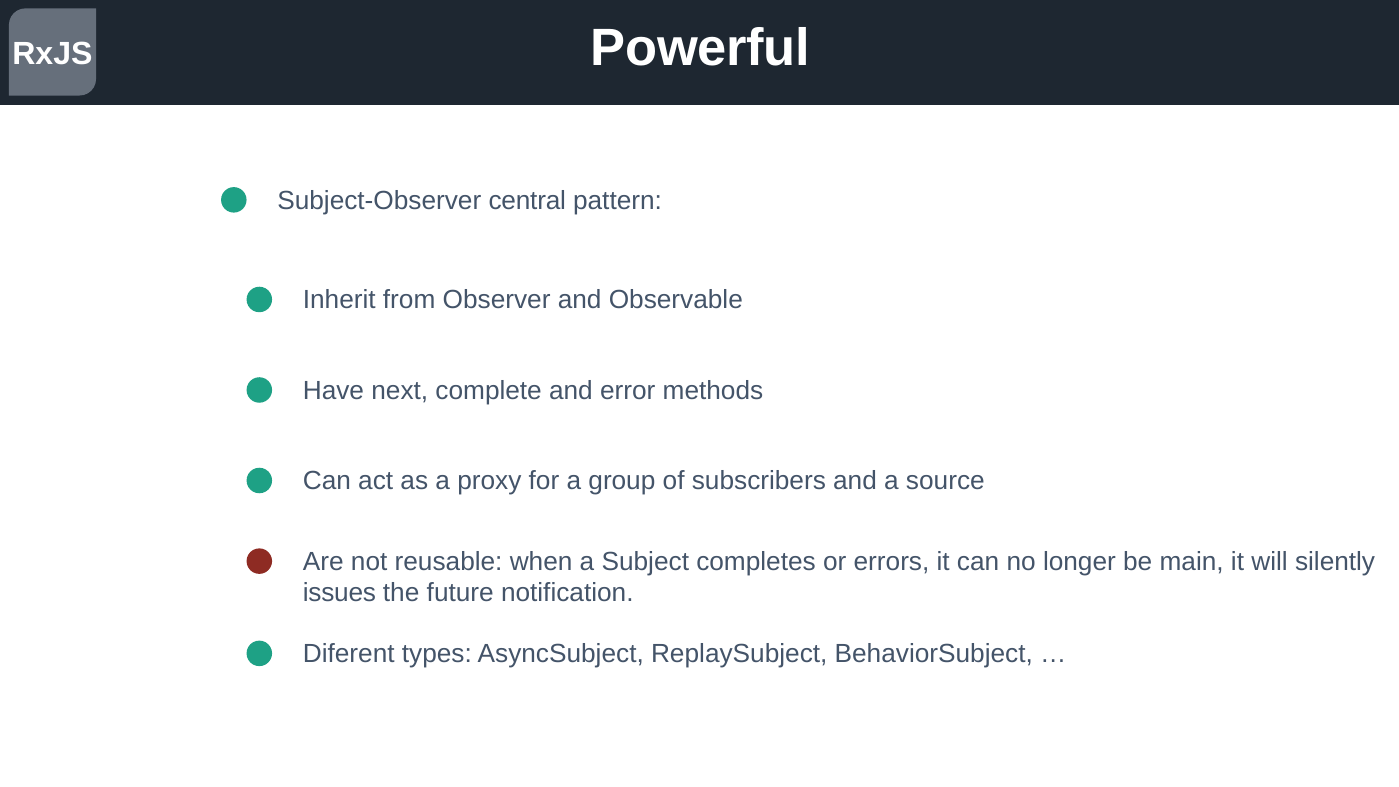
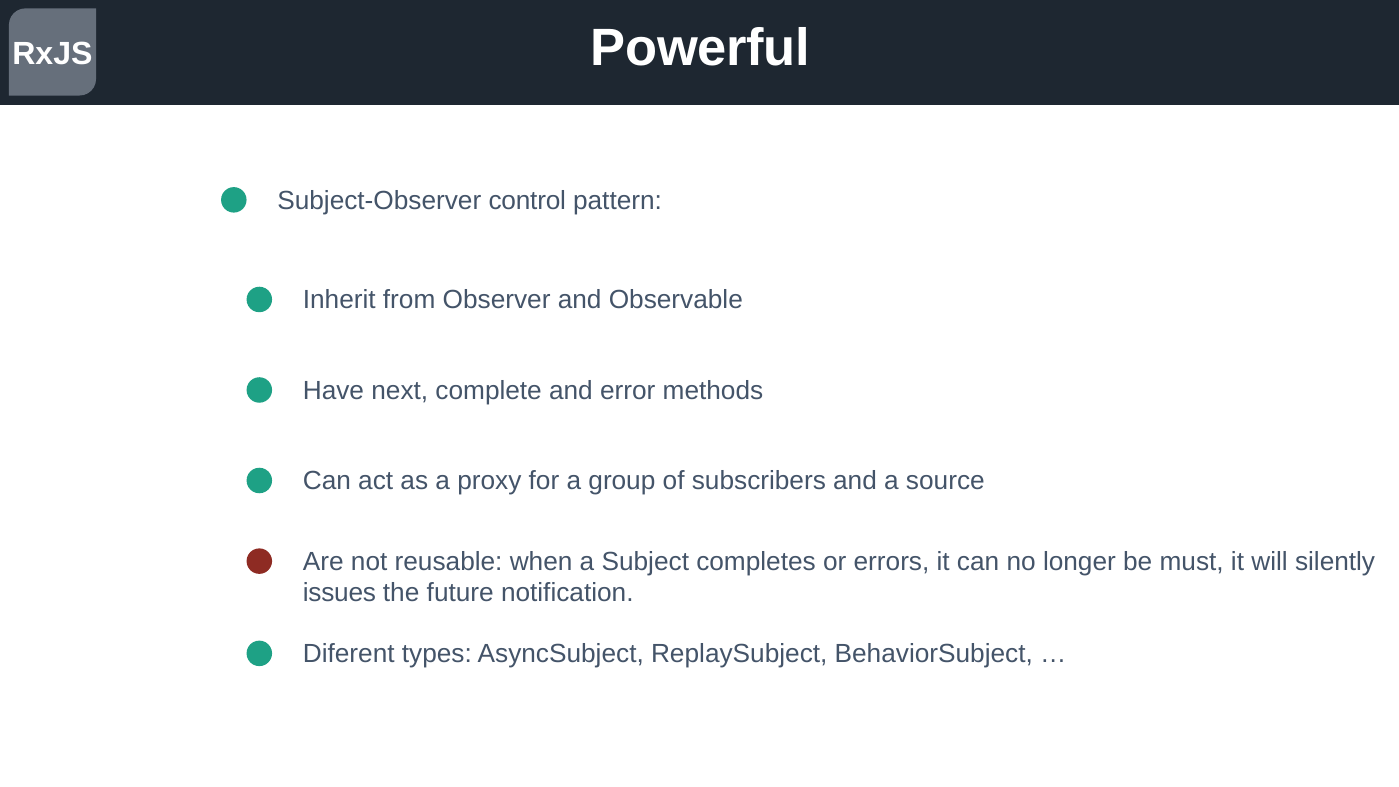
central: central -> control
main: main -> must
